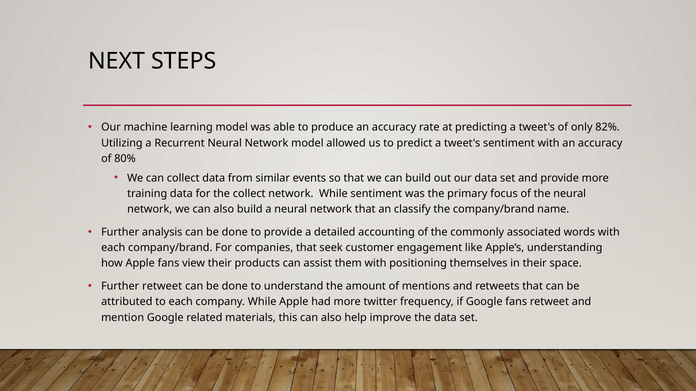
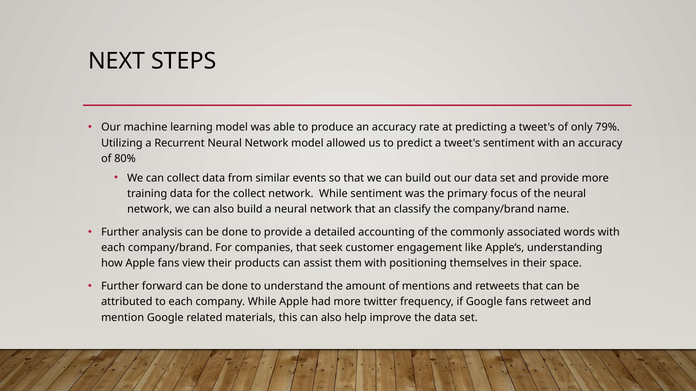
82%: 82% -> 79%
Further retweet: retweet -> forward
